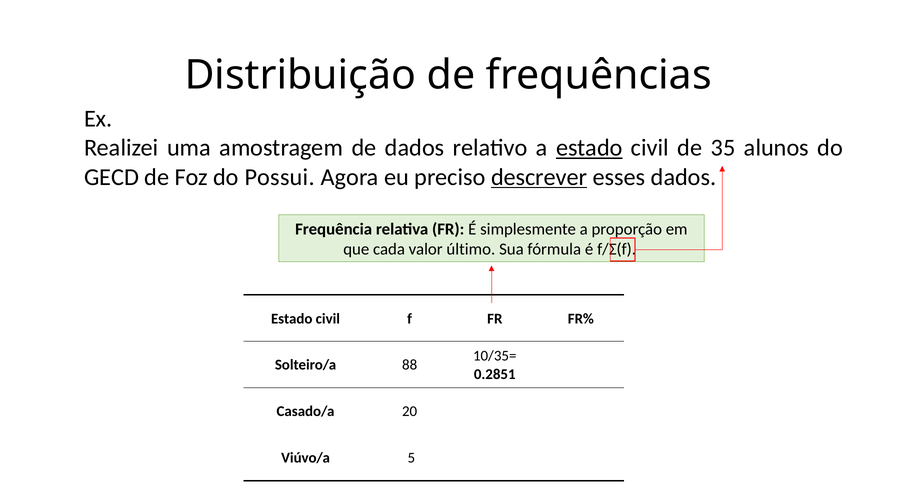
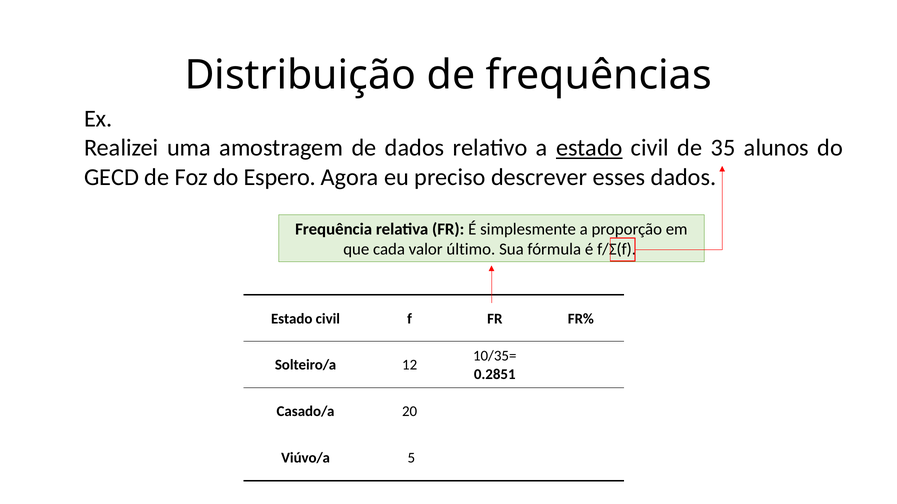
Possui: Possui -> Espero
descrever underline: present -> none
88: 88 -> 12
